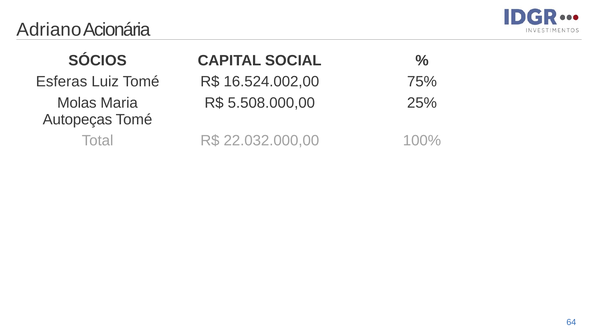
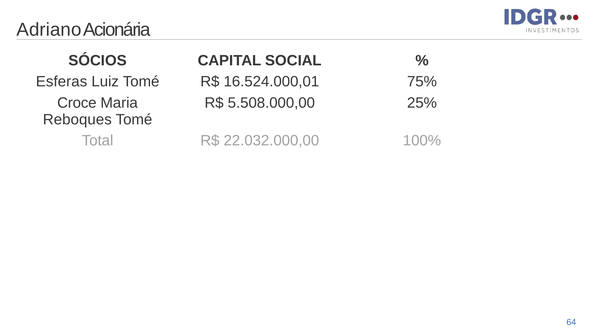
16.524.002,00: 16.524.002,00 -> 16.524.000,01
Molas: Molas -> Croce
Autopeças: Autopeças -> Reboques
